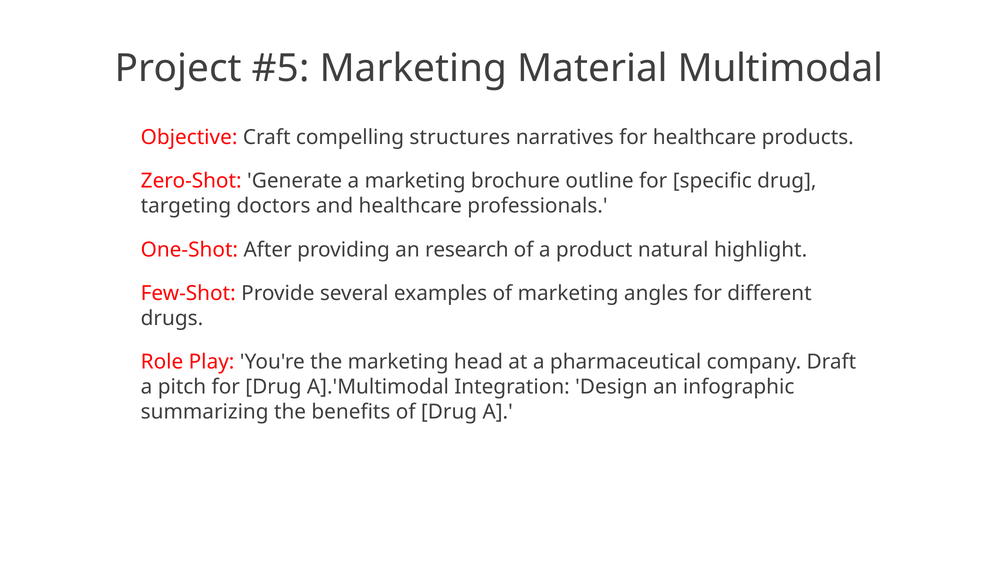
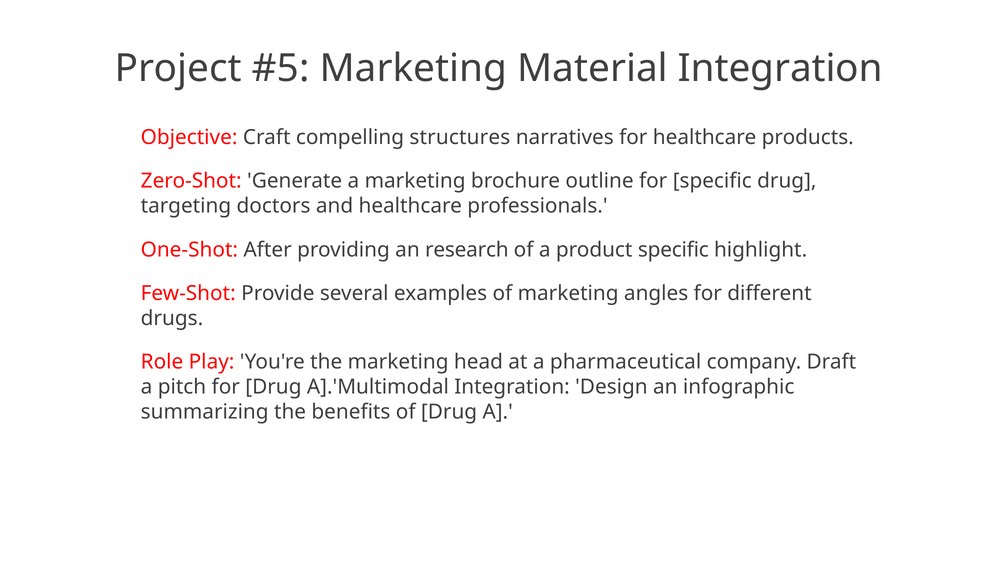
Material Multimodal: Multimodal -> Integration
product natural: natural -> specific
